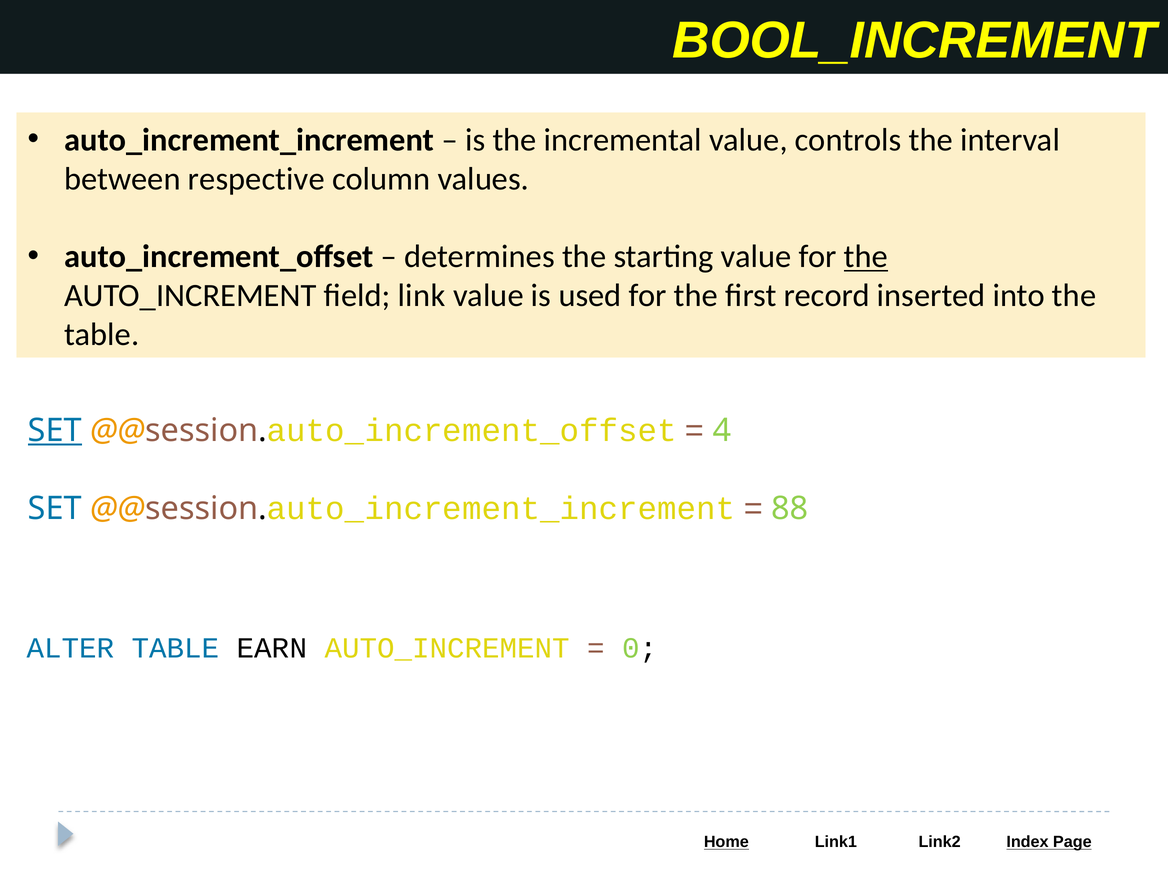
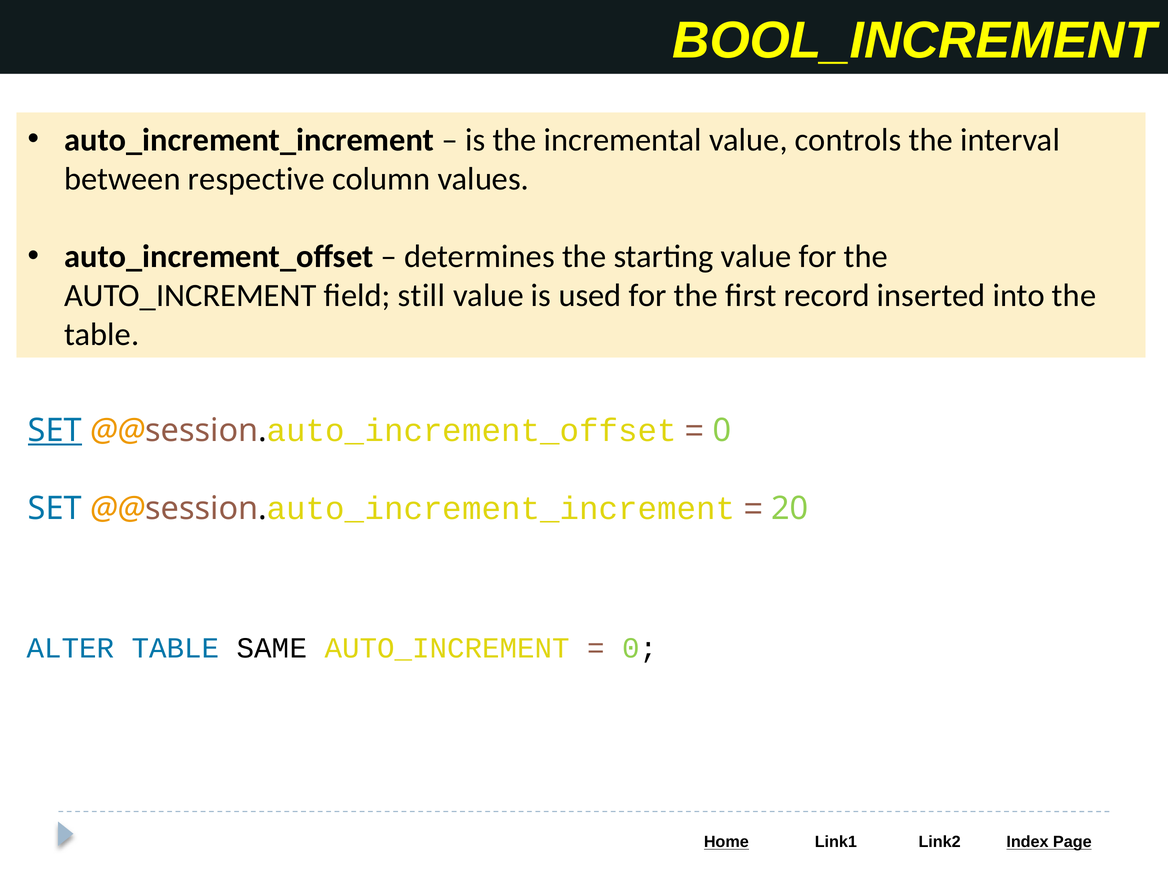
the at (866, 257) underline: present -> none
link: link -> still
4 at (722, 430): 4 -> 0
88: 88 -> 20
EARN: EARN -> SAME
